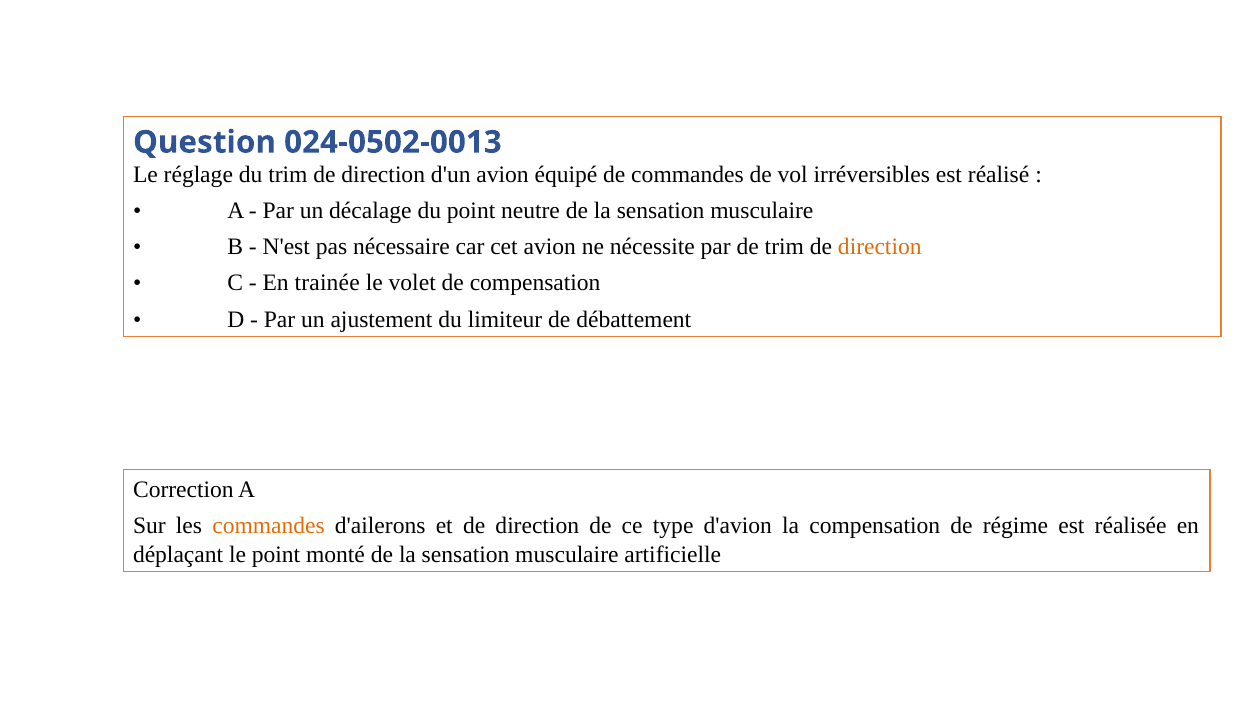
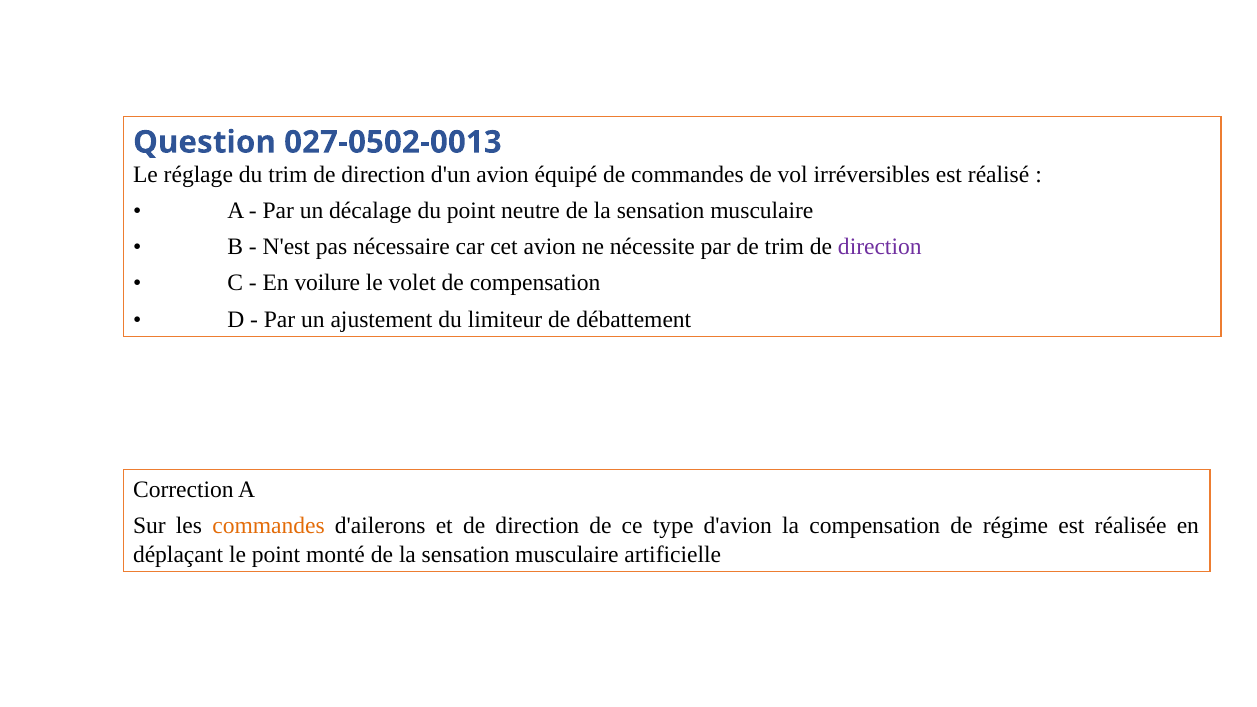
024-0502-0013: 024-0502-0013 -> 027-0502-0013
direction at (880, 247) colour: orange -> purple
trainée: trainée -> voilure
